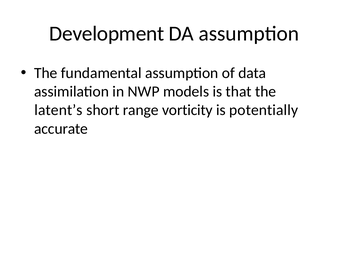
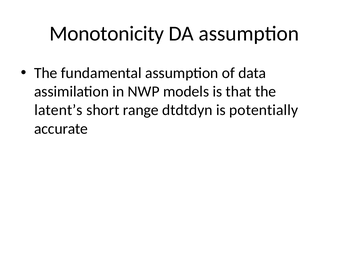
Development: Development -> Monotonicity
vorticity: vorticity -> dtdtdyn
